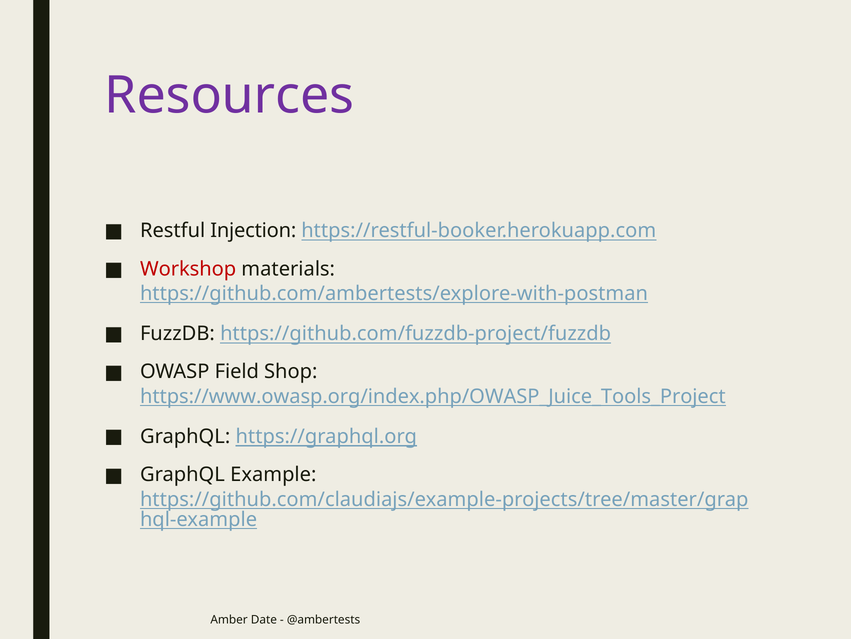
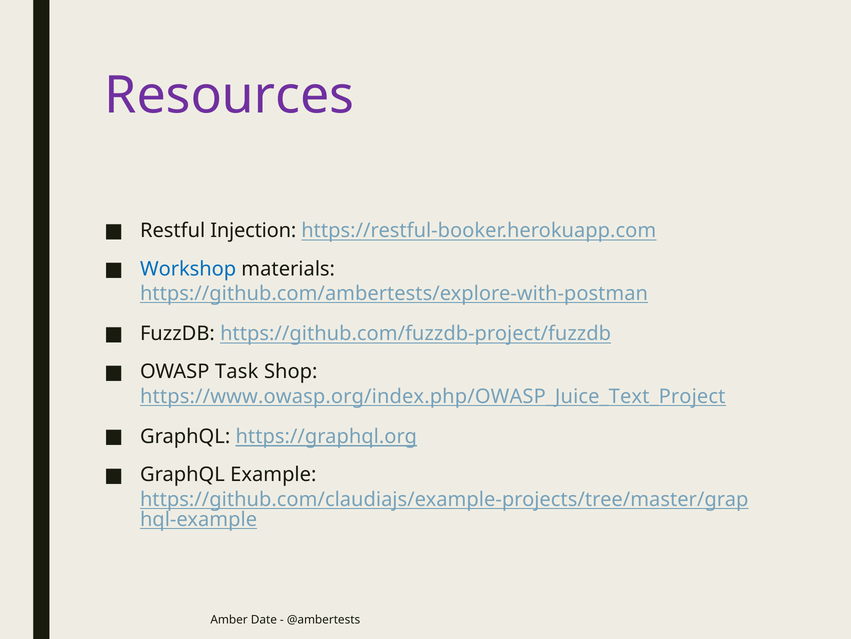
Workshop colour: red -> blue
Field: Field -> Task
https://www.owasp.org/index.php/OWASP_Juice_Tools_Project: https://www.owasp.org/index.php/OWASP_Juice_Tools_Project -> https://www.owasp.org/index.php/OWASP_Juice_Text_Project
